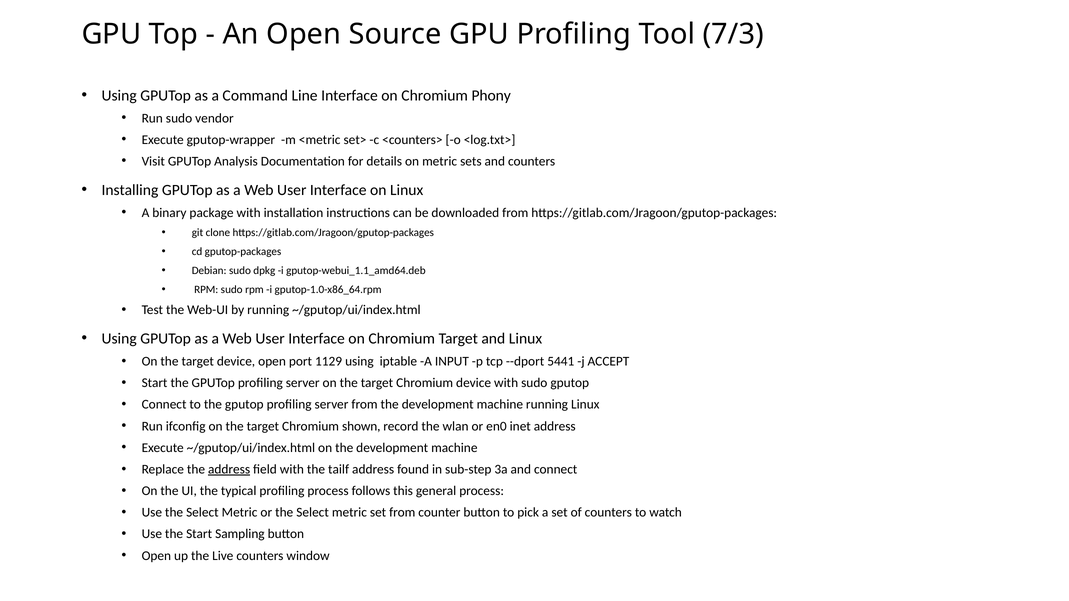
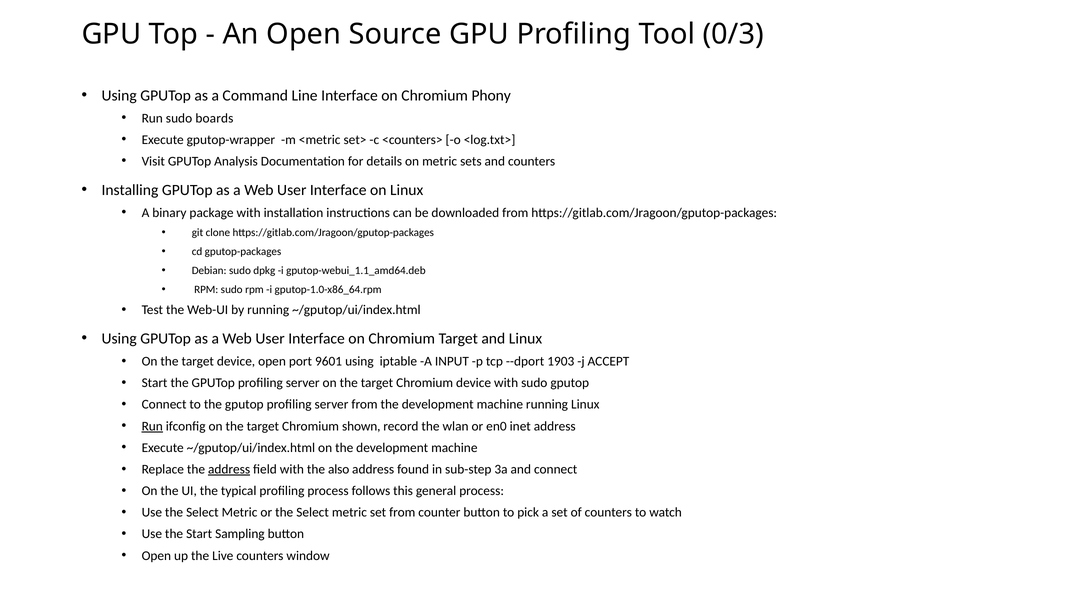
7/3: 7/3 -> 0/3
vendor: vendor -> boards
1129: 1129 -> 9601
5441: 5441 -> 1903
Run at (152, 426) underline: none -> present
tailf: tailf -> also
